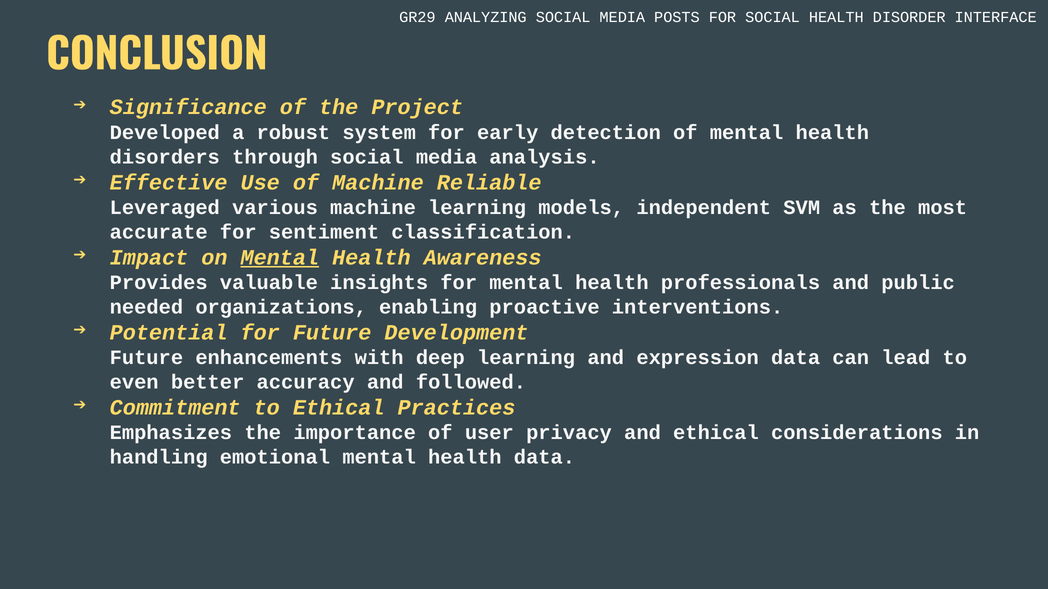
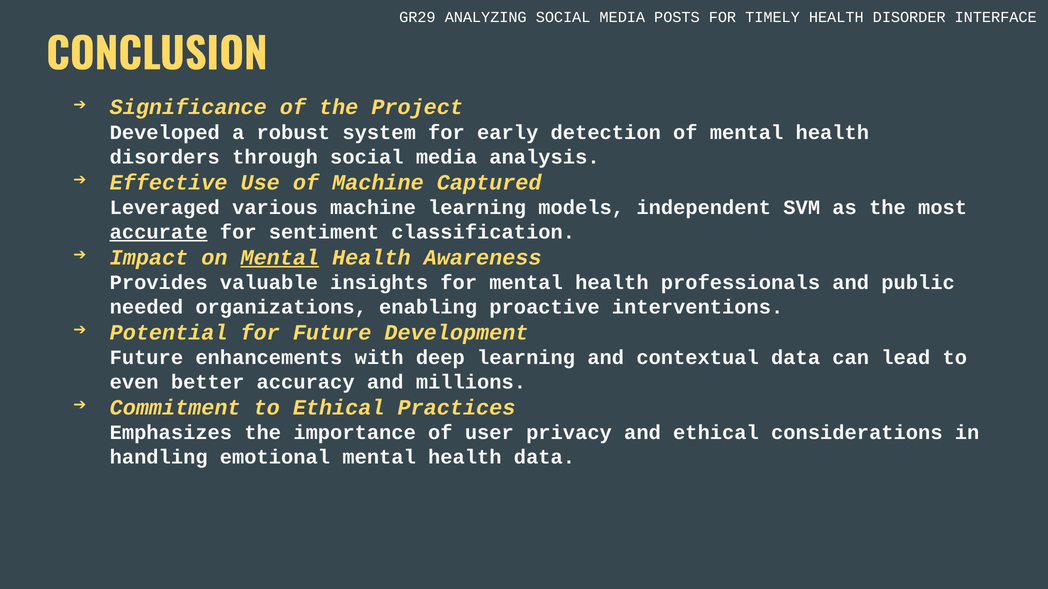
FOR SOCIAL: SOCIAL -> TIMELY
Reliable: Reliable -> Captured
accurate underline: none -> present
expression: expression -> contextual
followed: followed -> millions
